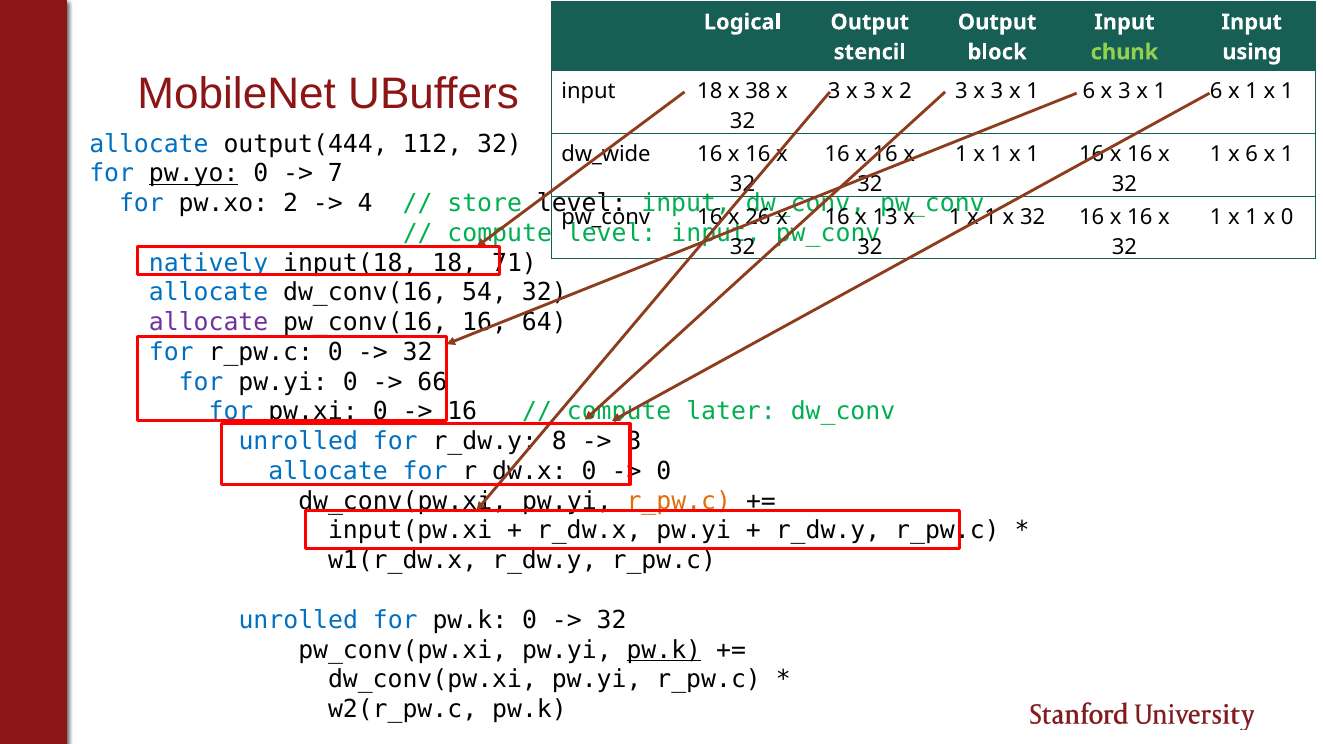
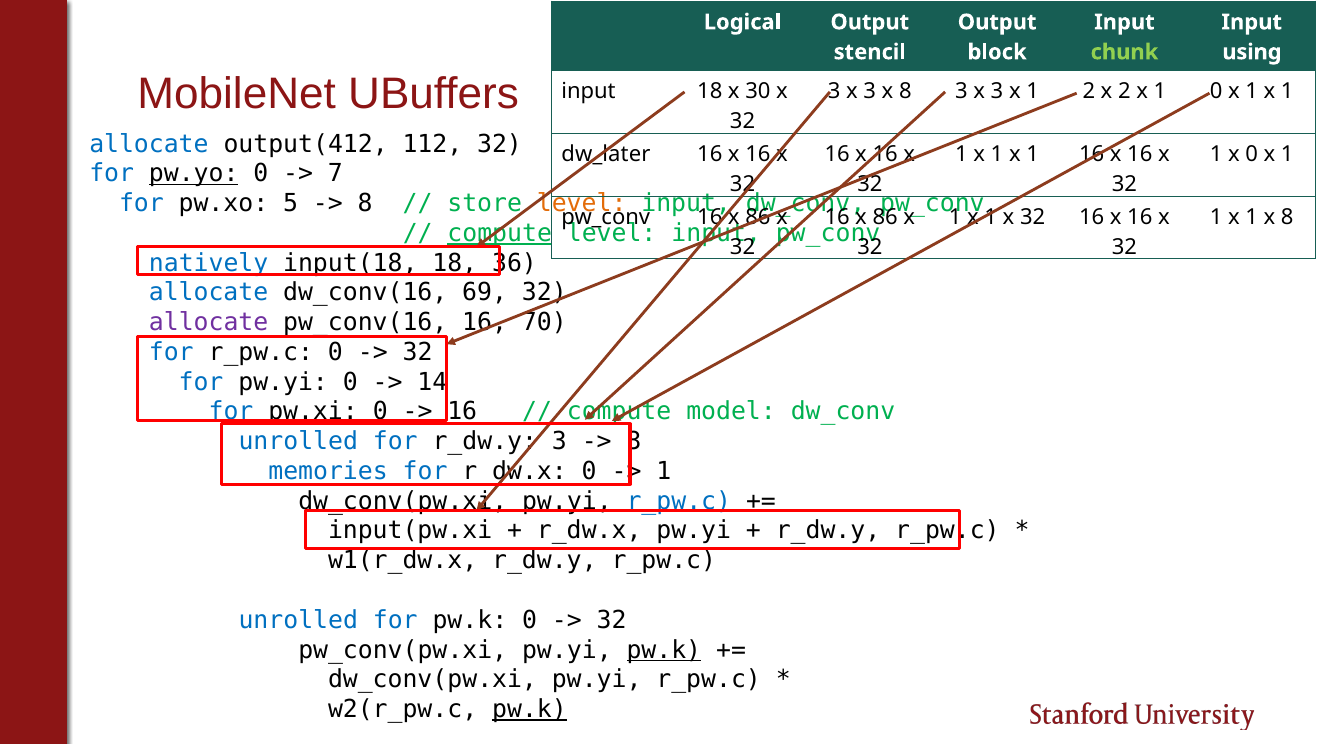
38: 38 -> 30
3 x 2: 2 -> 8
6 at (1089, 92): 6 -> 2
3 at (1124, 92): 3 -> 2
6 at (1216, 92): 6 -> 0
output(444: output(444 -> output(412
dw_wide: dw_wide -> dw_later
x 6: 6 -> 0
pw.xo 2: 2 -> 5
4 at (365, 204): 4 -> 8
level at (582, 204) colour: black -> orange
26 at (758, 217): 26 -> 86
13 at (885, 217): 13 -> 86
1 x 0: 0 -> 8
compute at (500, 233) underline: none -> present
71: 71 -> 36
54: 54 -> 69
64: 64 -> 70
66: 66 -> 14
later: later -> model
r_dw.y 8: 8 -> 3
allocate at (328, 471): allocate -> memories
0 at (664, 471): 0 -> 1
r_pw.c at (679, 501) colour: orange -> blue
pw.k at (530, 710) underline: none -> present
